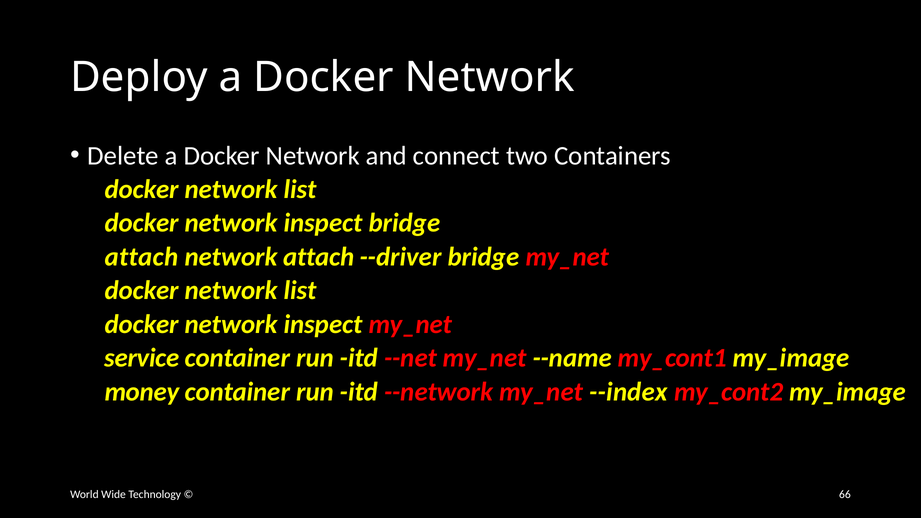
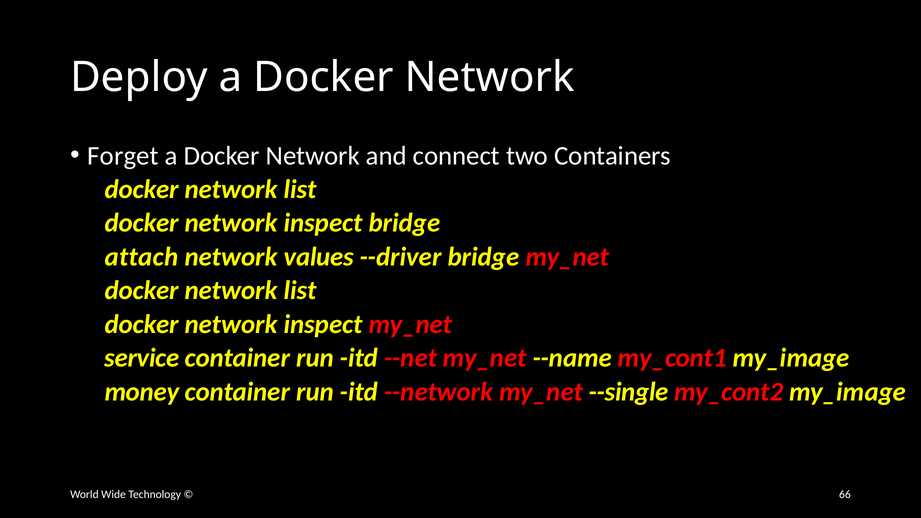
Delete: Delete -> Forget
network attach: attach -> values
--index: --index -> --single
